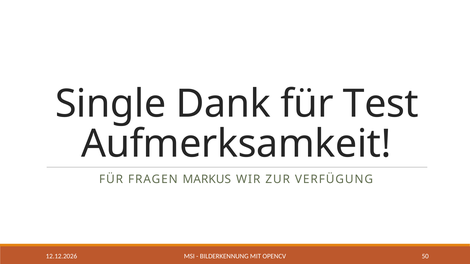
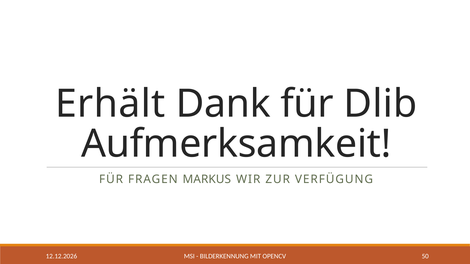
Single: Single -> Erhält
Test: Test -> Dlib
